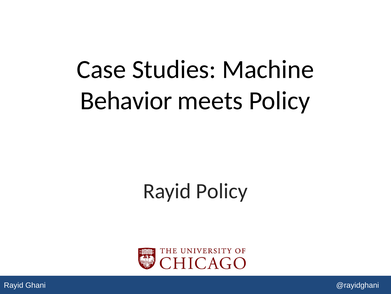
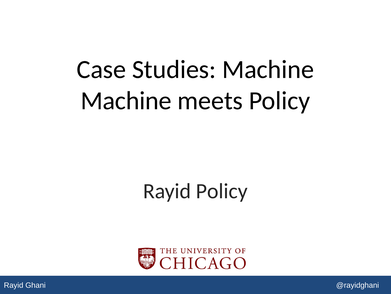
Behavior at (126, 101): Behavior -> Machine
